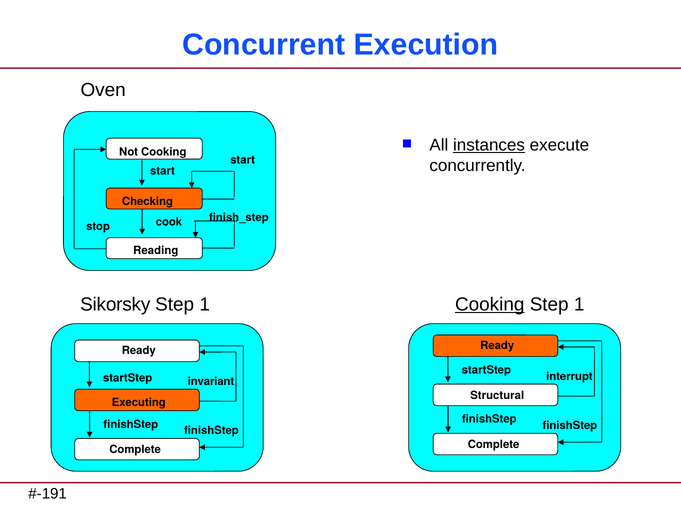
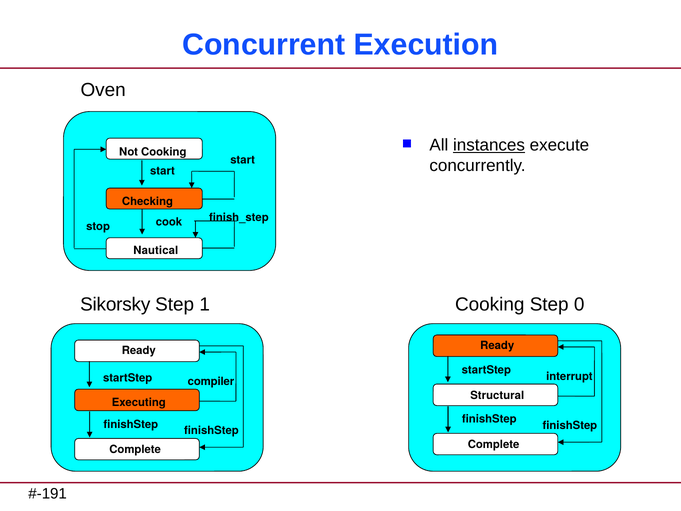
Reading: Reading -> Nautical
Cooking at (490, 304) underline: present -> none
1 at (579, 304): 1 -> 0
invariant: invariant -> compiler
